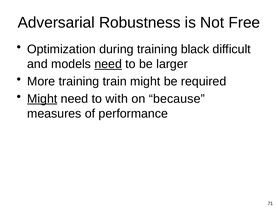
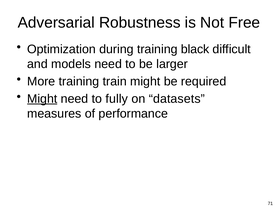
need at (108, 64) underline: present -> none
with: with -> fully
because: because -> datasets
